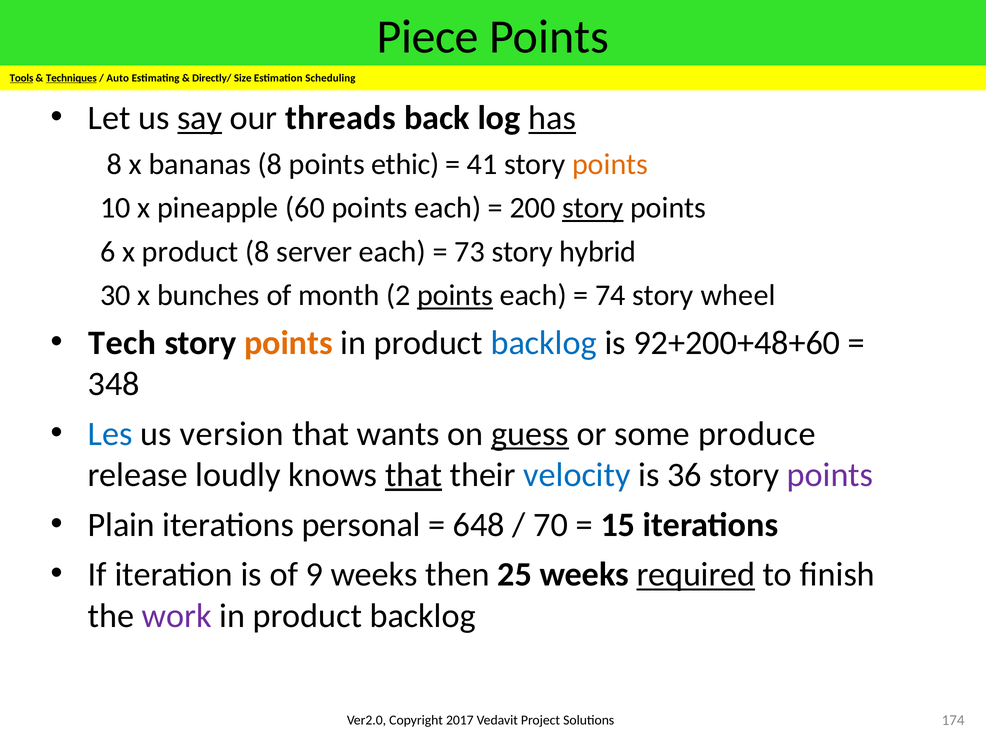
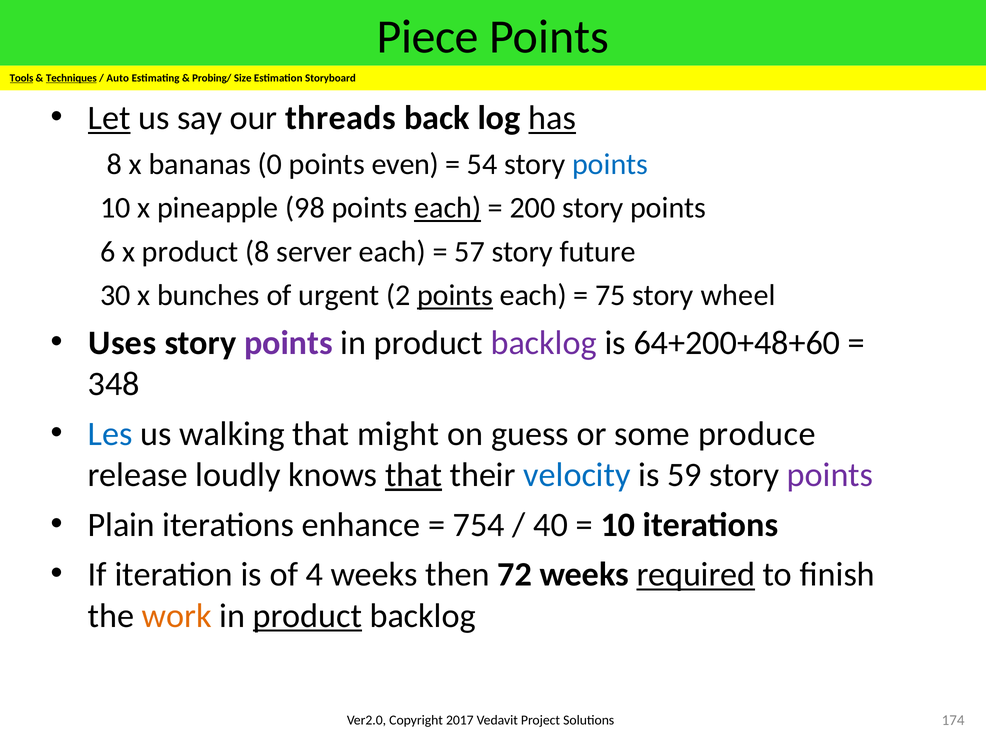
Directly/: Directly/ -> Probing/
Scheduling: Scheduling -> Storyboard
Let underline: none -> present
say underline: present -> none
bananas 8: 8 -> 0
ethic: ethic -> even
41: 41 -> 54
points at (610, 164) colour: orange -> blue
60: 60 -> 98
each at (448, 208) underline: none -> present
story at (593, 208) underline: present -> none
73: 73 -> 57
hybrid: hybrid -> future
month: month -> urgent
74: 74 -> 75
Tech: Tech -> Uses
points at (288, 343) colour: orange -> purple
backlog at (544, 343) colour: blue -> purple
92+200+48+60: 92+200+48+60 -> 64+200+48+60
version: version -> walking
wants: wants -> might
guess underline: present -> none
36: 36 -> 59
personal: personal -> enhance
648: 648 -> 754
70: 70 -> 40
15 at (618, 525): 15 -> 10
9: 9 -> 4
25: 25 -> 72
work colour: purple -> orange
product at (307, 616) underline: none -> present
